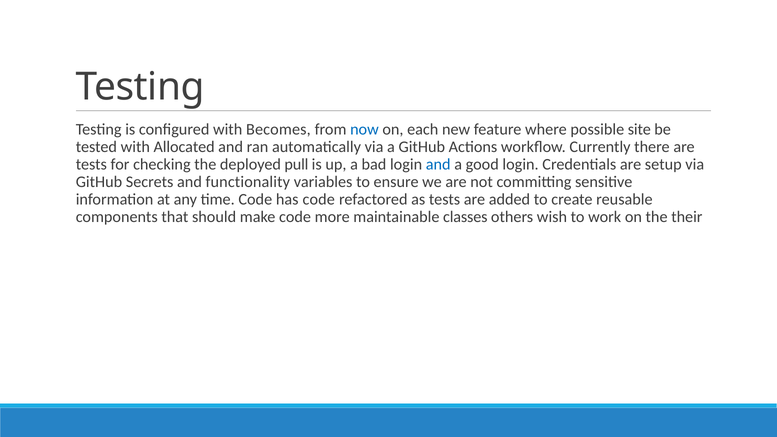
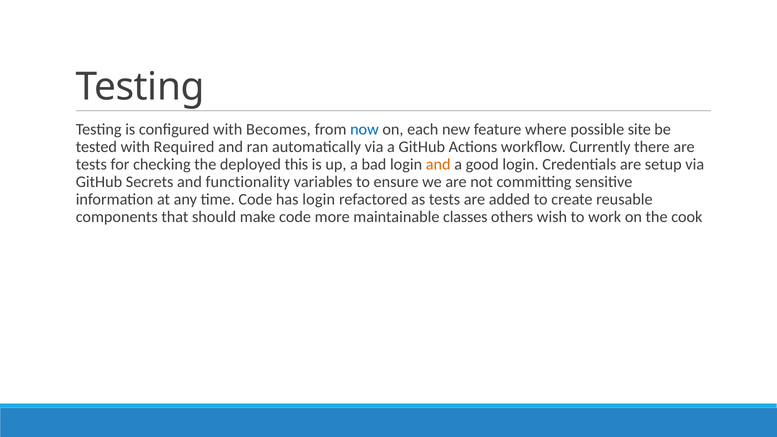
Allocated: Allocated -> Required
pull: pull -> this
and at (438, 164) colour: blue -> orange
has code: code -> login
their: their -> cook
